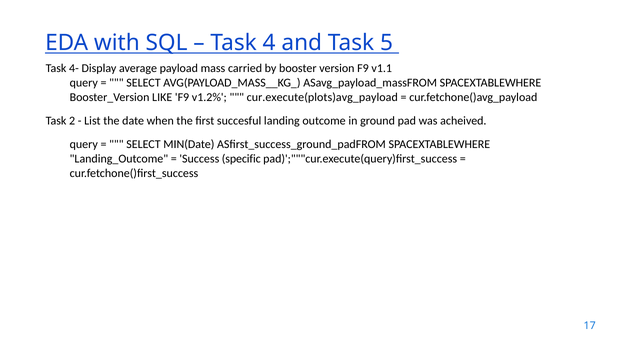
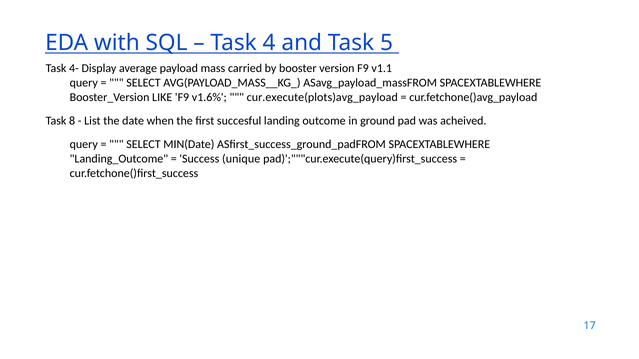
v1.2%: v1.2% -> v1.6%
2: 2 -> 8
specific: specific -> unique
